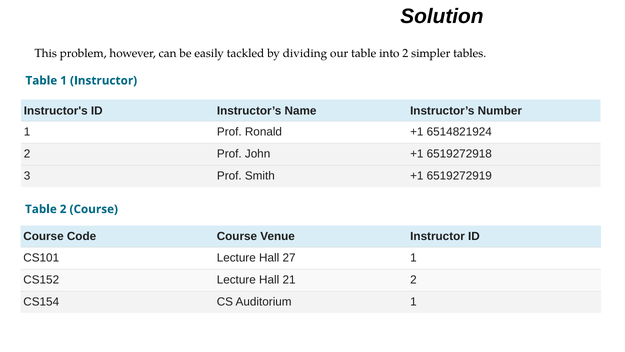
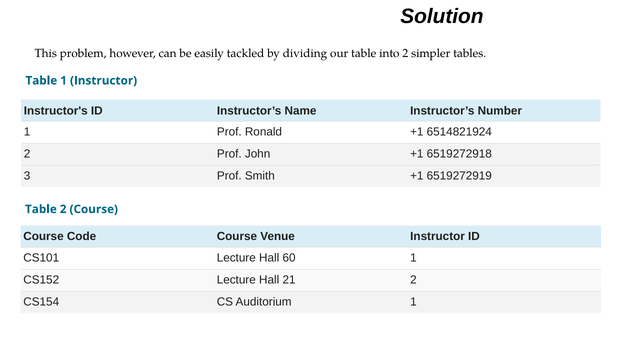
27: 27 -> 60
